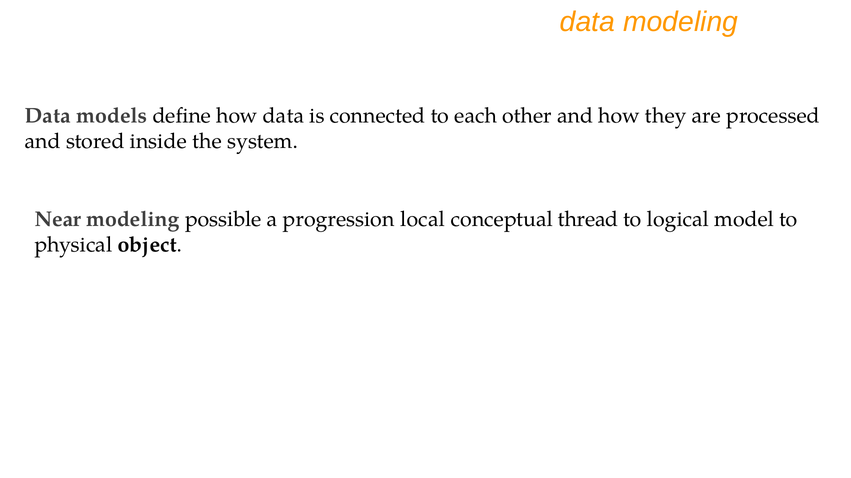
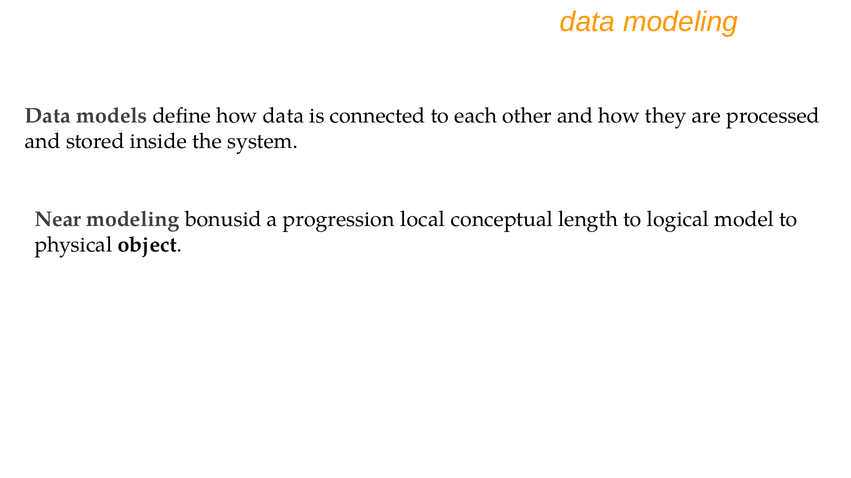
possible: possible -> bonusid
thread: thread -> length
